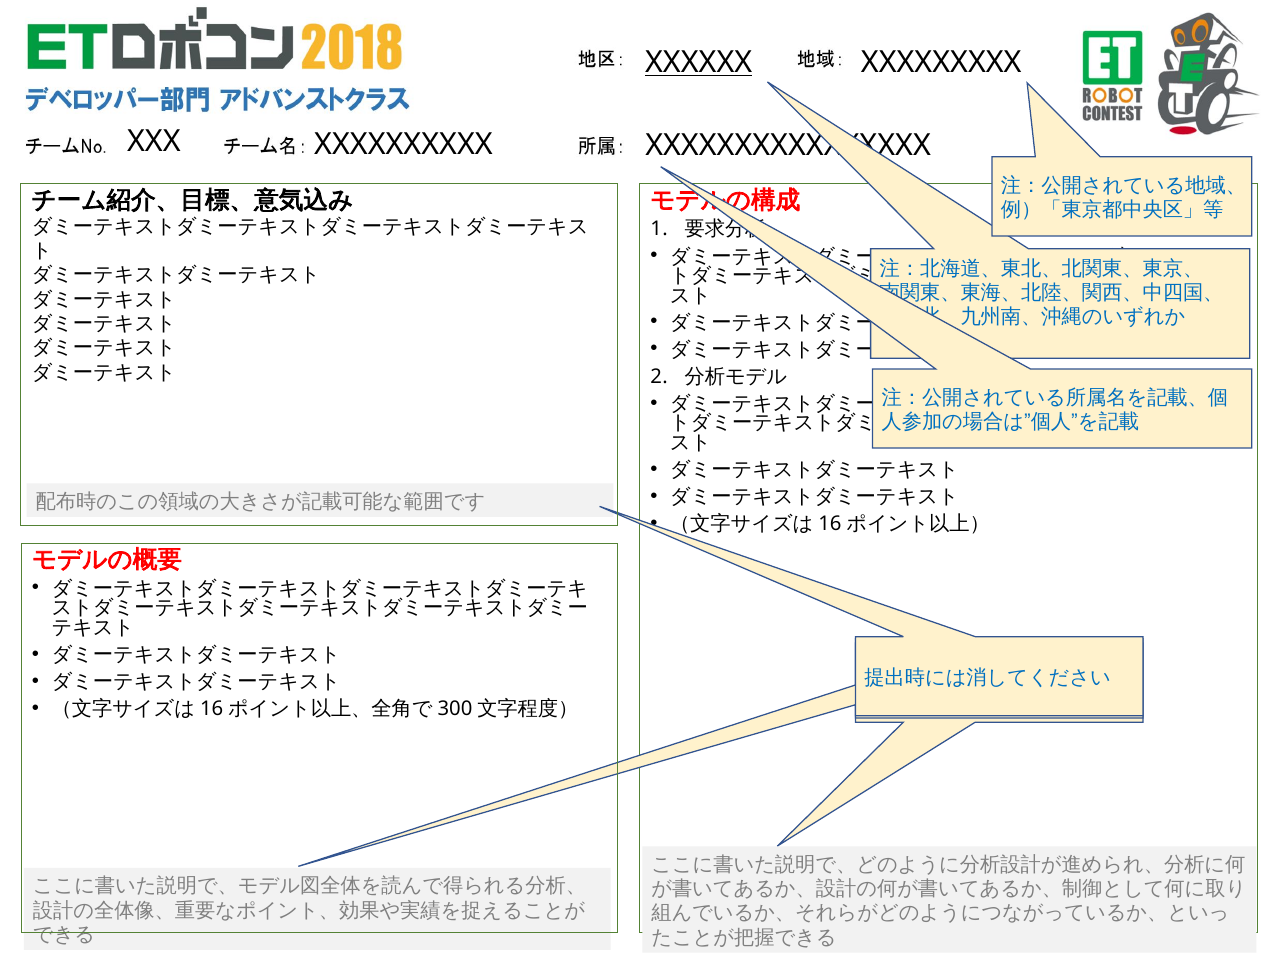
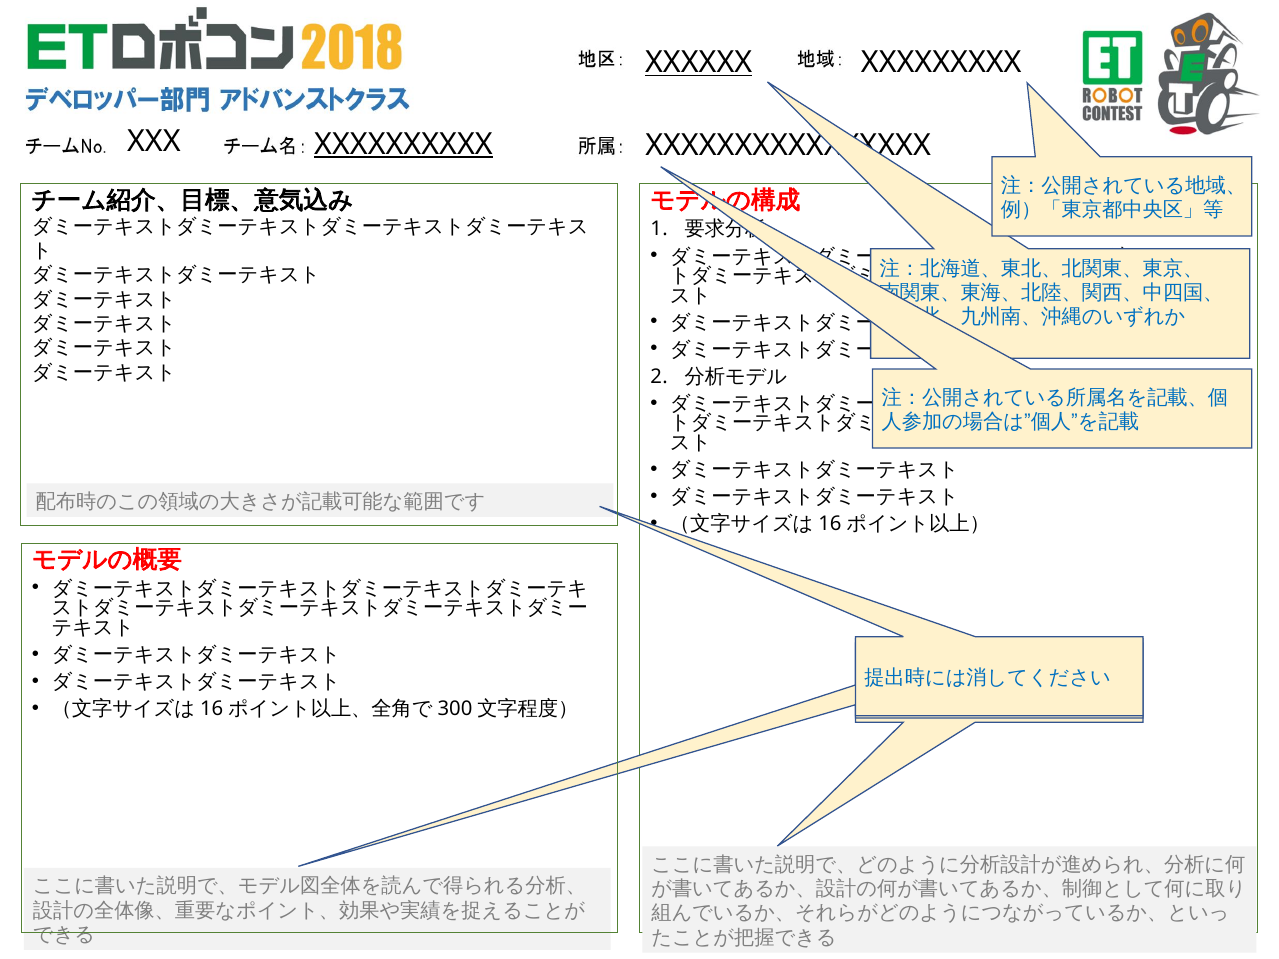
XXXXXXXXXX underline: none -> present
